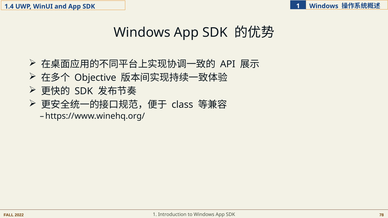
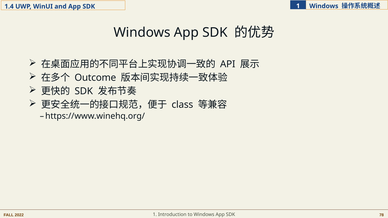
Objective: Objective -> Outcome
